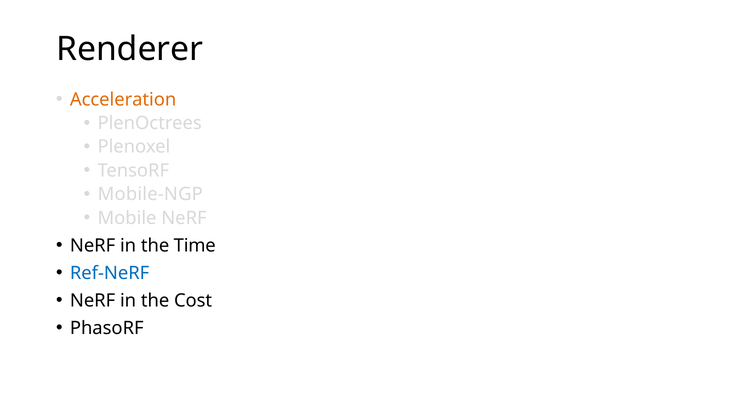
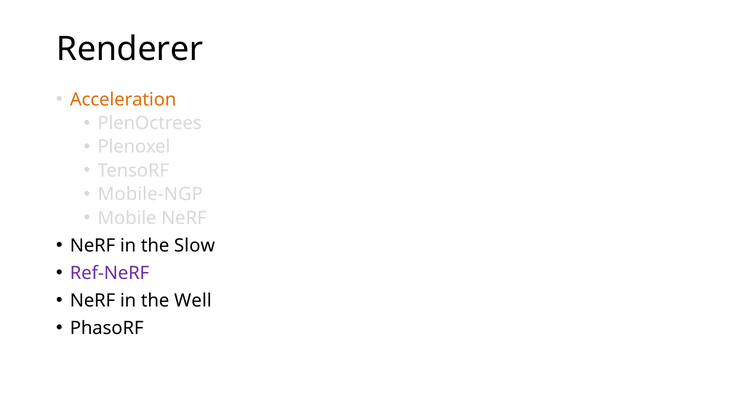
Time: Time -> Slow
Ref-NeRF colour: blue -> purple
Cost: Cost -> Well
